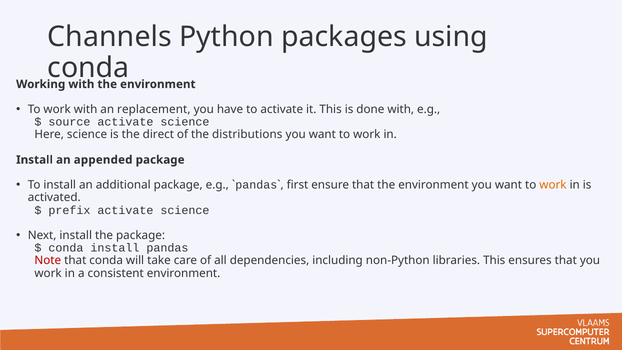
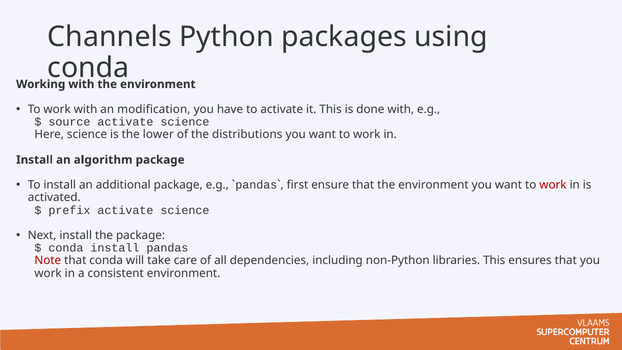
replacement: replacement -> modification
direct: direct -> lower
appended: appended -> algorithm
work at (553, 185) colour: orange -> red
